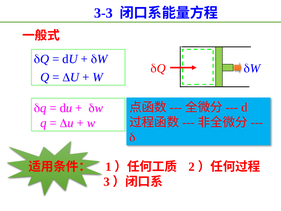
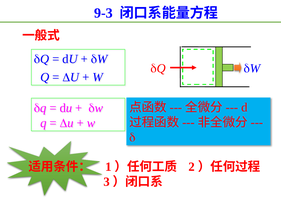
3-3: 3-3 -> 9-3
